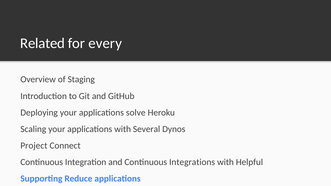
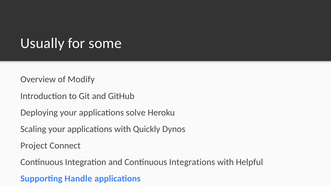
Related: Related -> Usually
every: every -> some
Staging: Staging -> Modify
Several: Several -> Quickly
Reduce: Reduce -> Handle
